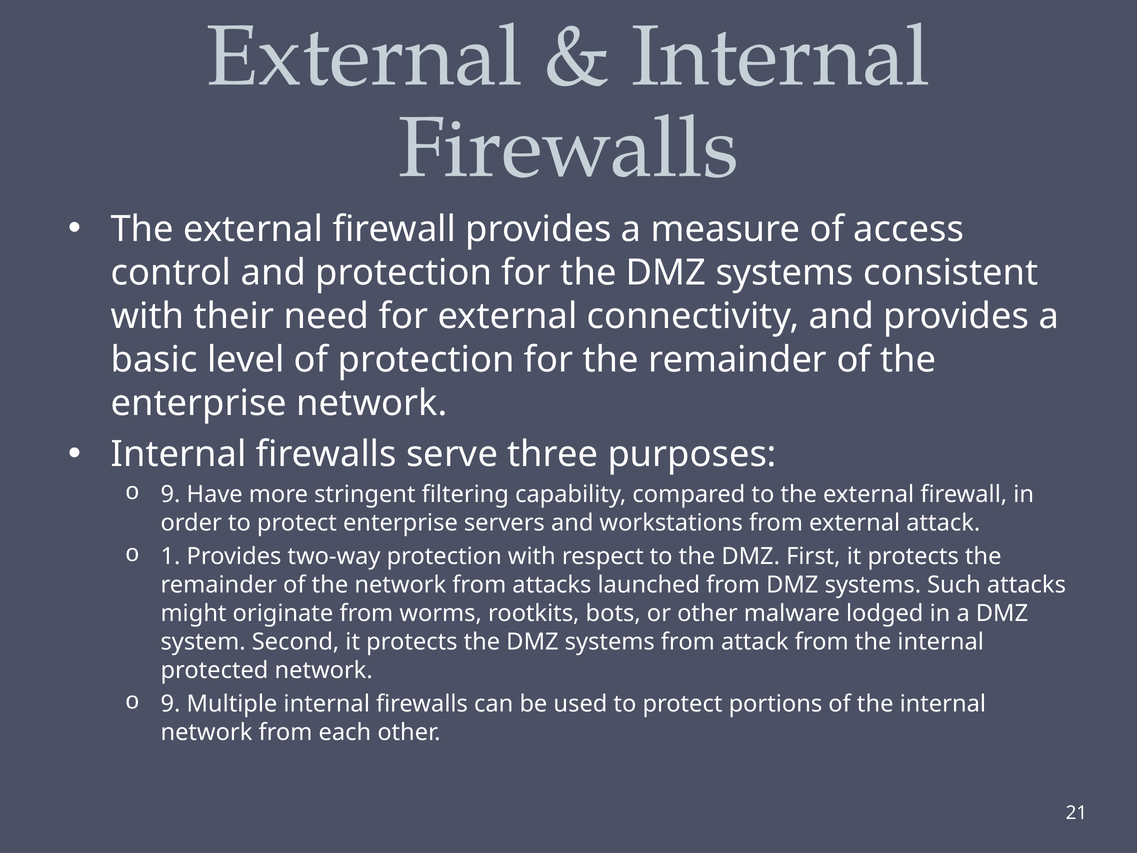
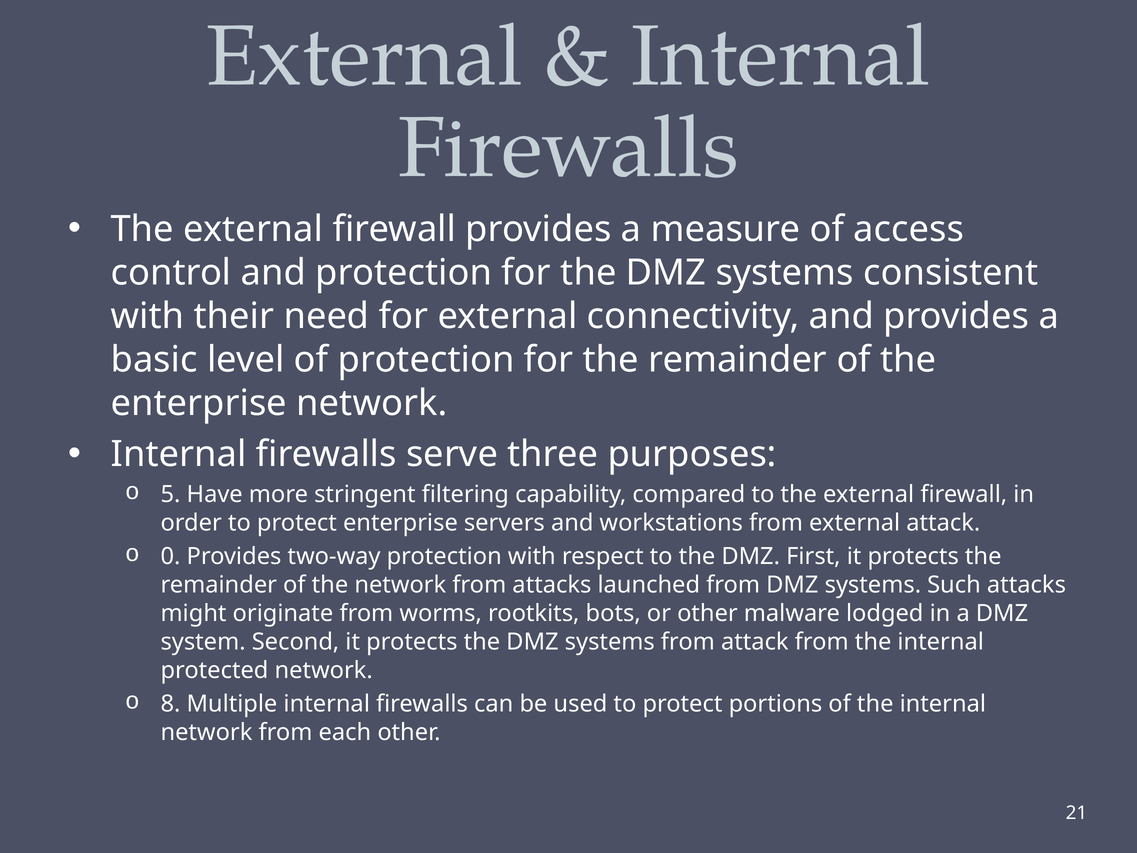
9 at (171, 494): 9 -> 5
1: 1 -> 0
9 at (171, 704): 9 -> 8
